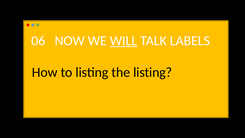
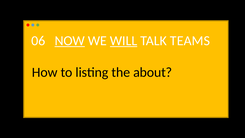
NOW underline: none -> present
LABELS: LABELS -> TEAMS
the listing: listing -> about
